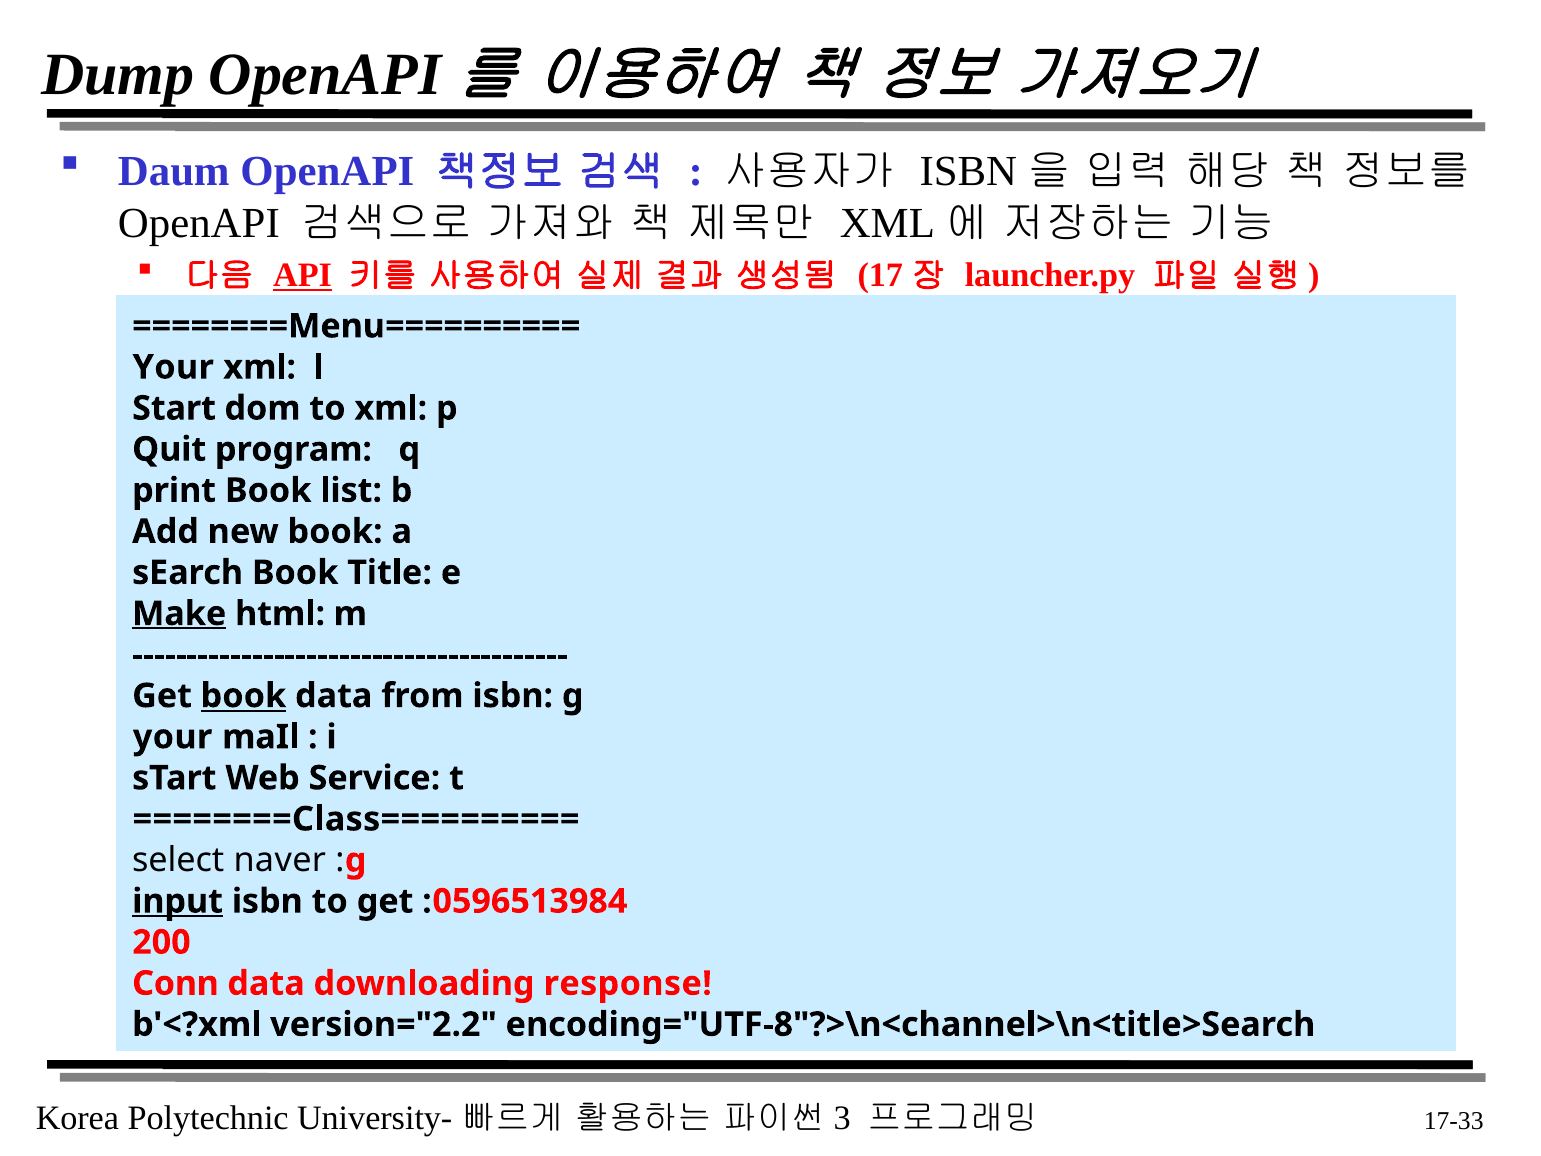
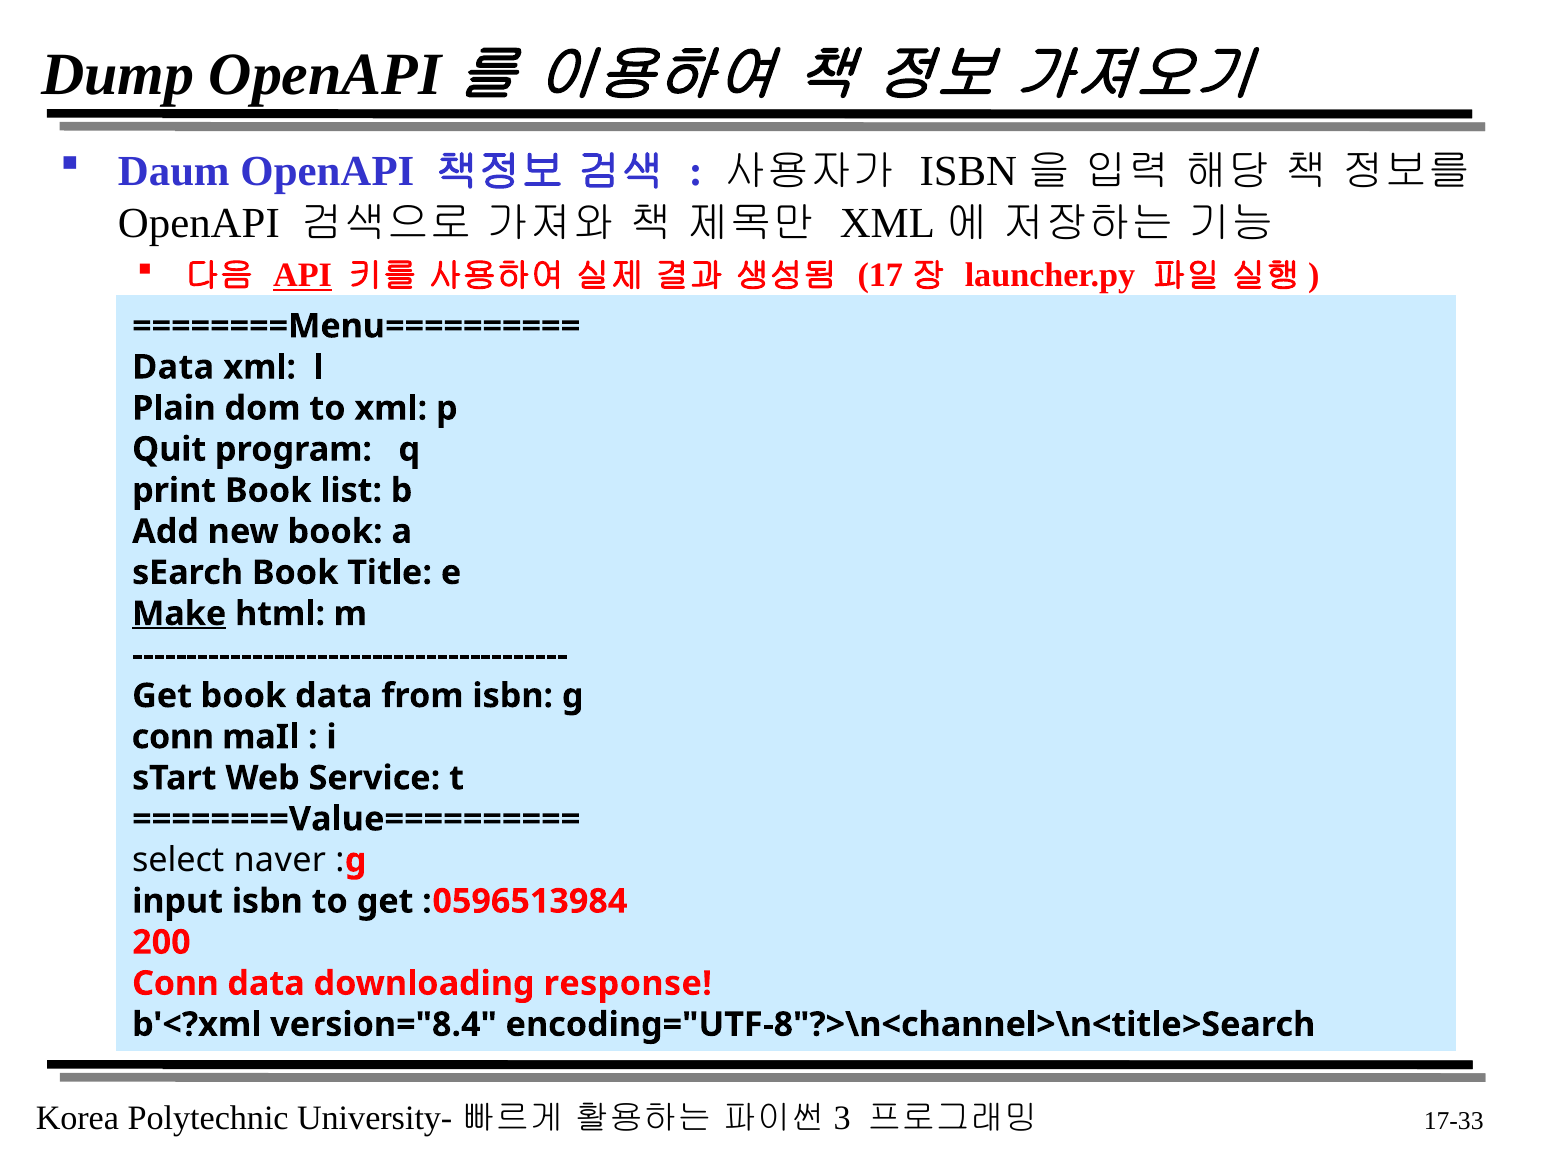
Your at (173, 367): Your -> Data
Start at (174, 408): Start -> Plain
book at (243, 696) underline: present -> none
your at (173, 737): your -> conn
========Class==========: ========Class========== -> ========Value==========
input underline: present -> none
version="2.2: version="2.2 -> version="8.4
